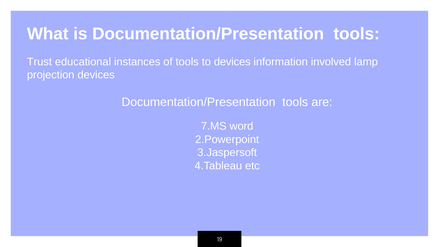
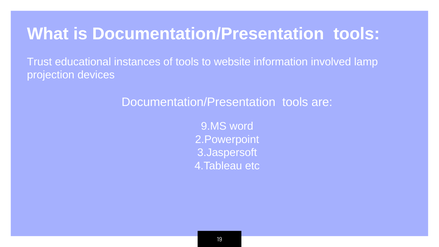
to devices: devices -> website
7.MS: 7.MS -> 9.MS
